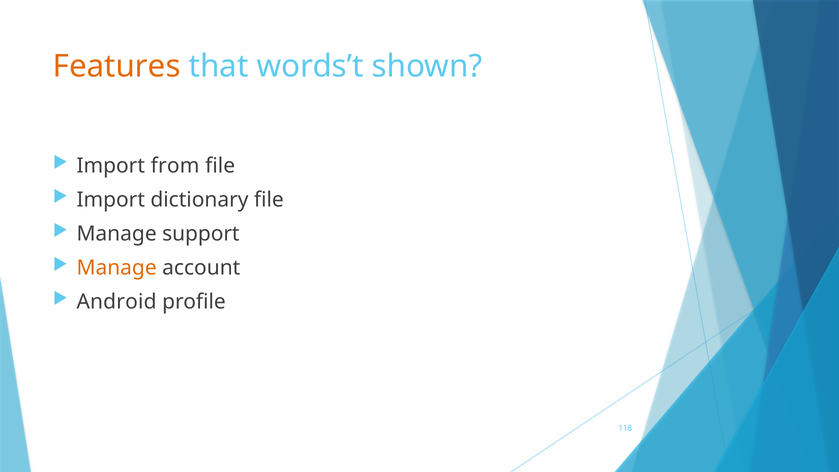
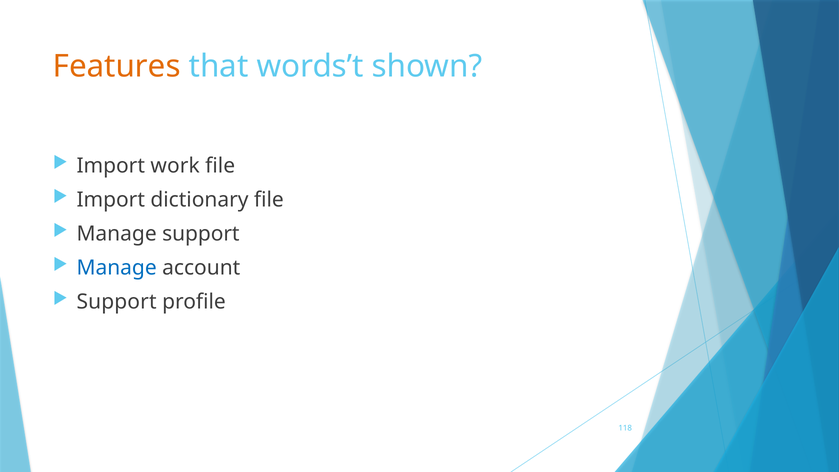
from: from -> work
Manage at (117, 268) colour: orange -> blue
Android at (117, 302): Android -> Support
